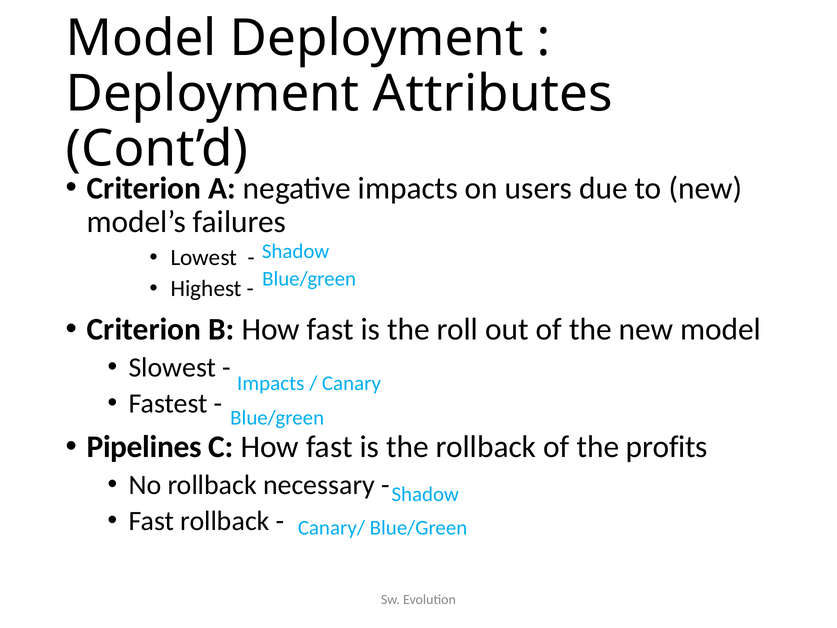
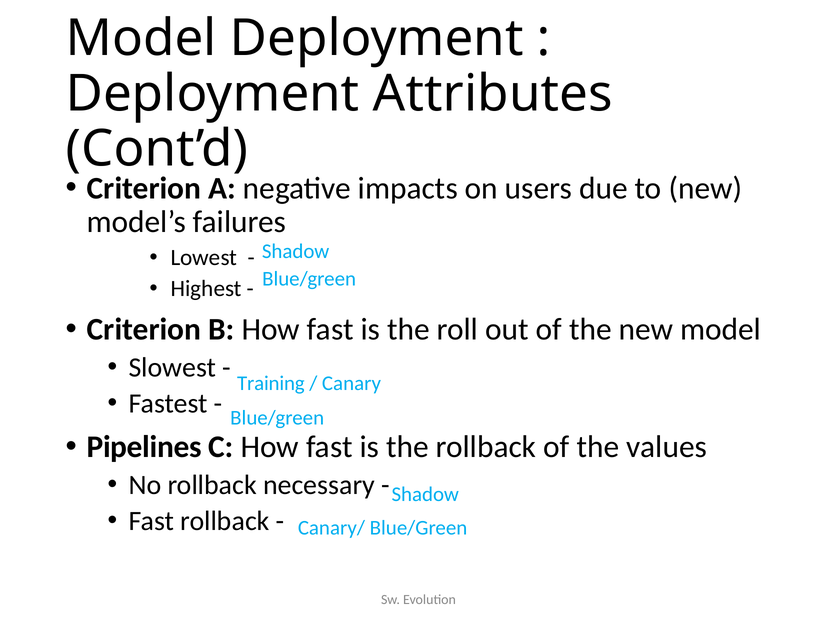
Impacts at (271, 383): Impacts -> Training
profits: profits -> values
